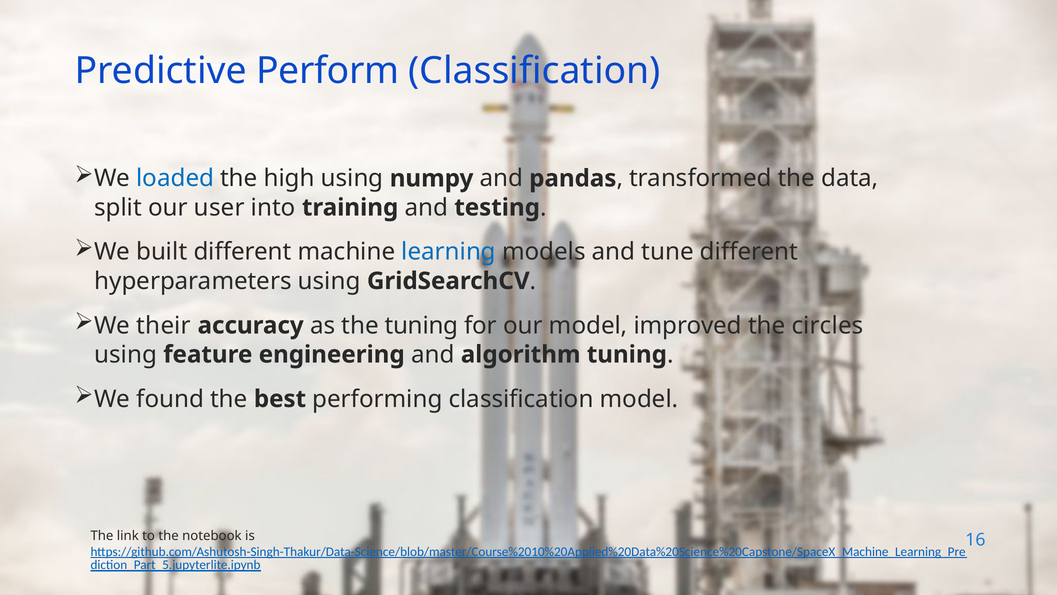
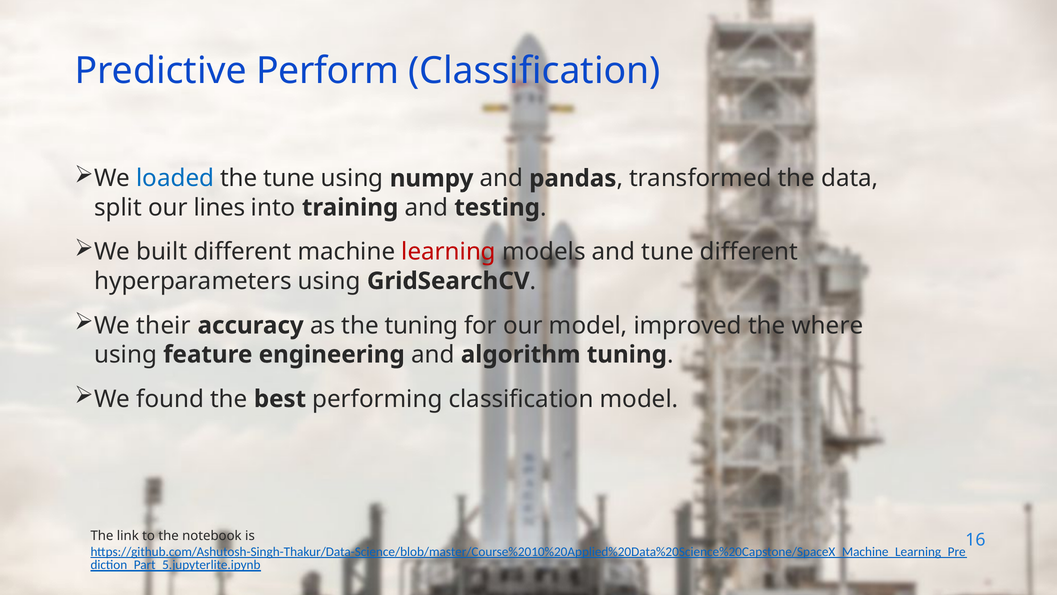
the high: high -> tune
user: user -> lines
learning colour: blue -> red
circles: circles -> where
